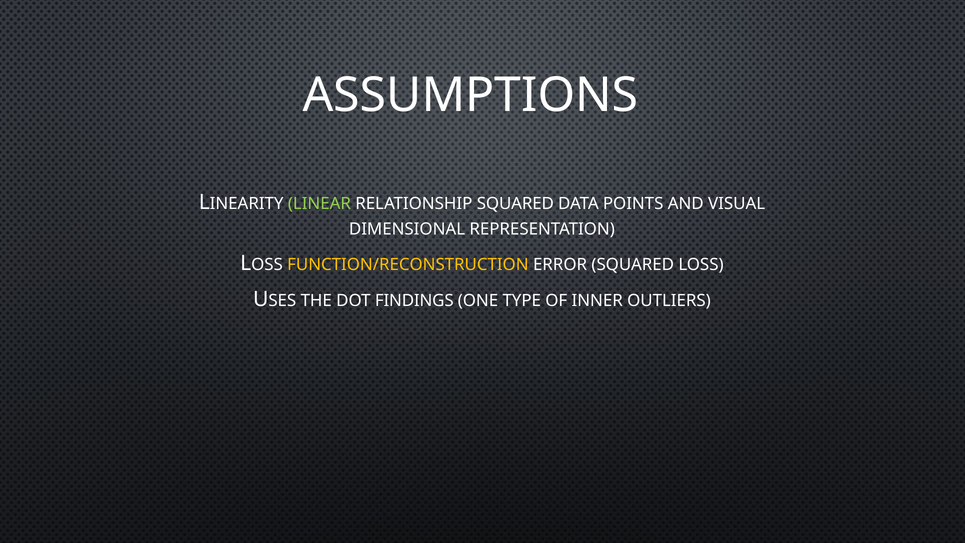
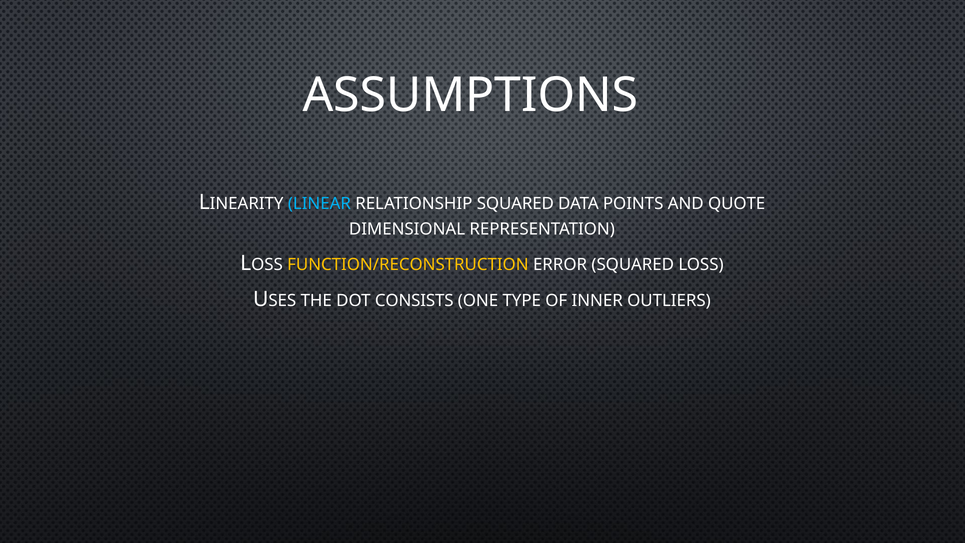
LINEAR colour: light green -> light blue
VISUAL: VISUAL -> QUOTE
FINDINGS: FINDINGS -> CONSISTS
